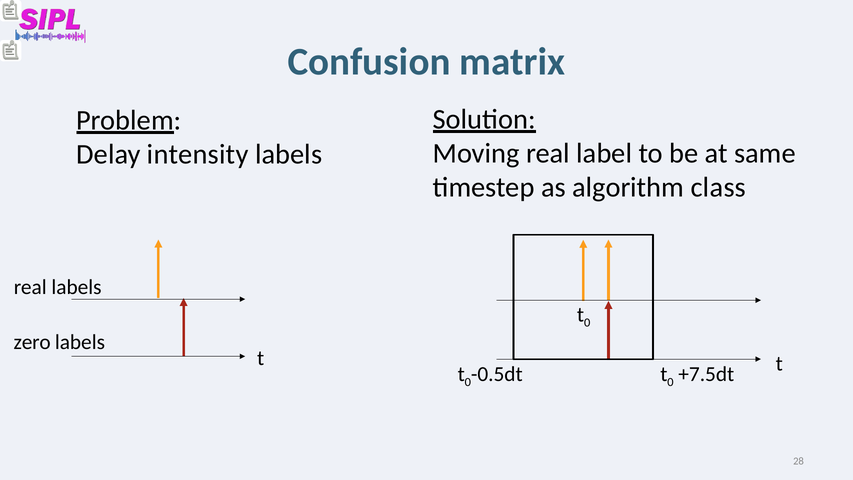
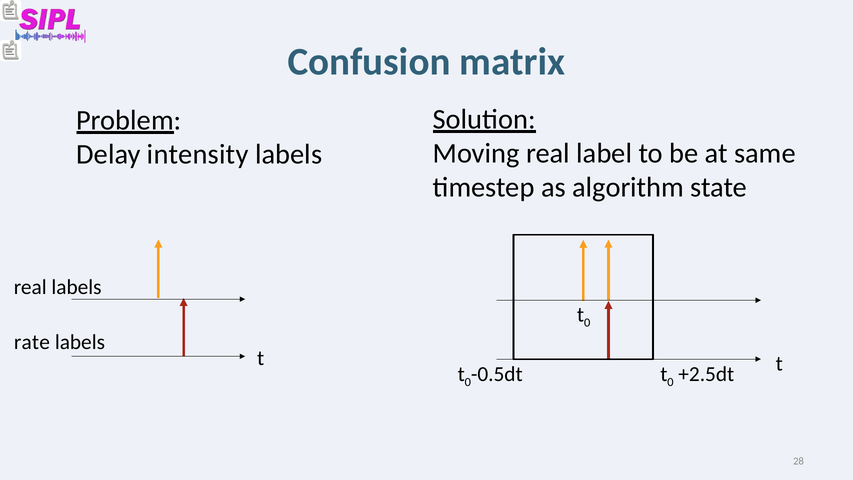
class: class -> state
zero: zero -> rate
+7.5dt: +7.5dt -> +2.5dt
